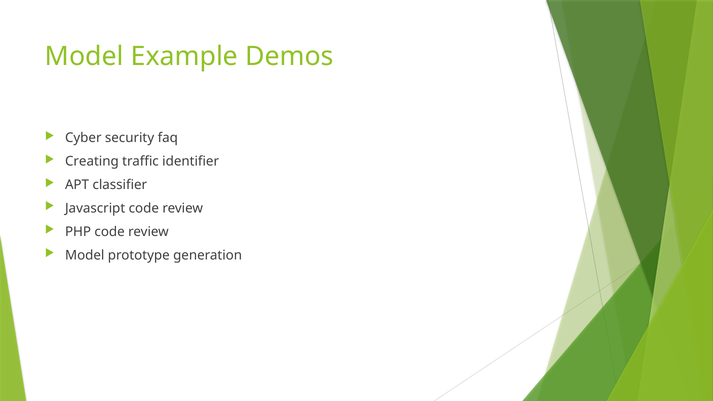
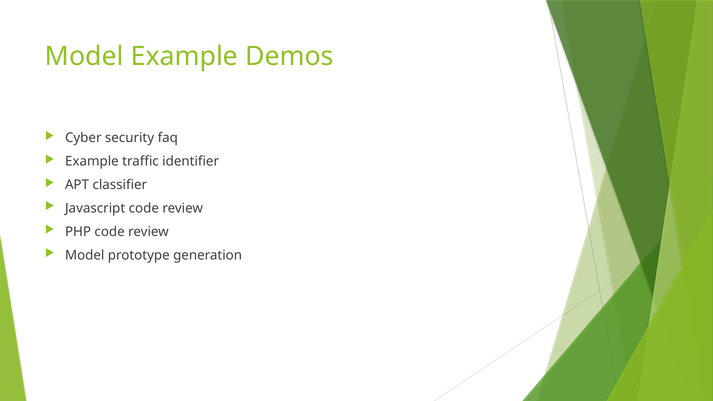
Creating at (92, 161): Creating -> Example
